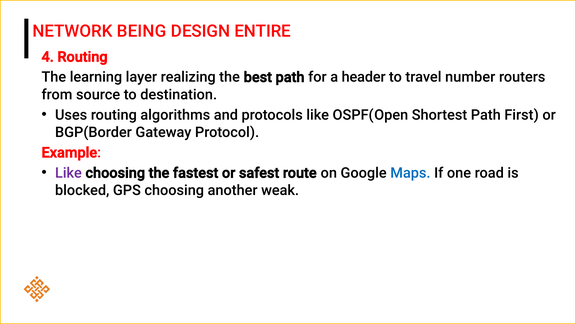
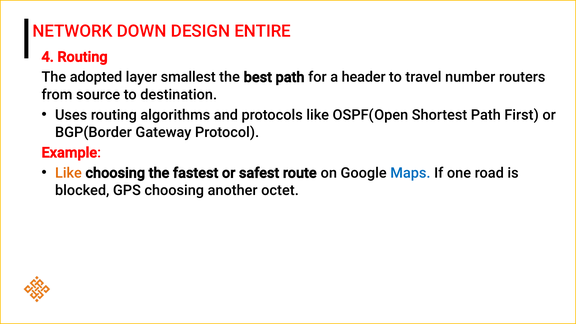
BEING: BEING -> DOWN
learning: learning -> adopted
realizing: realizing -> smallest
Like at (68, 173) colour: purple -> orange
weak: weak -> octet
